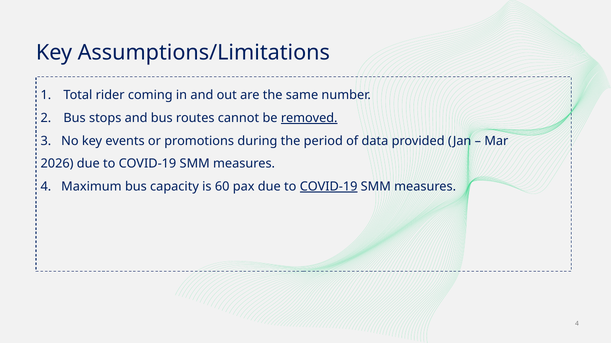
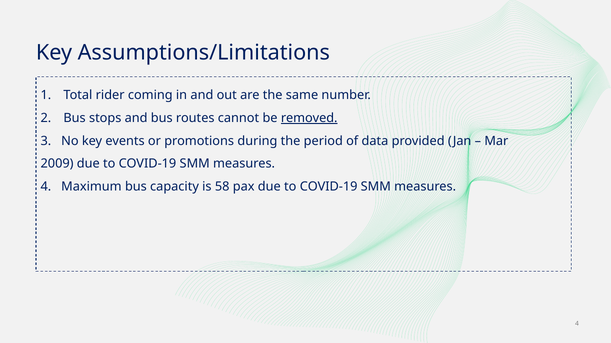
2026: 2026 -> 2009
60: 60 -> 58
COVID-19 at (329, 187) underline: present -> none
